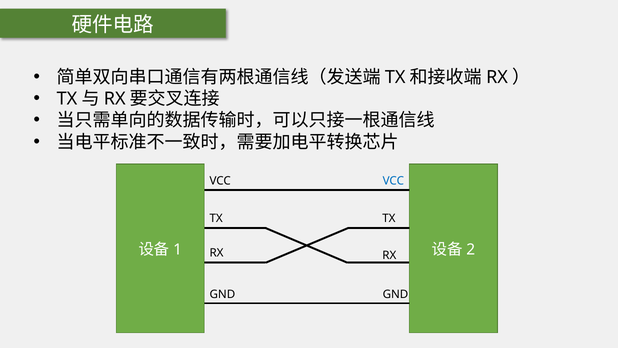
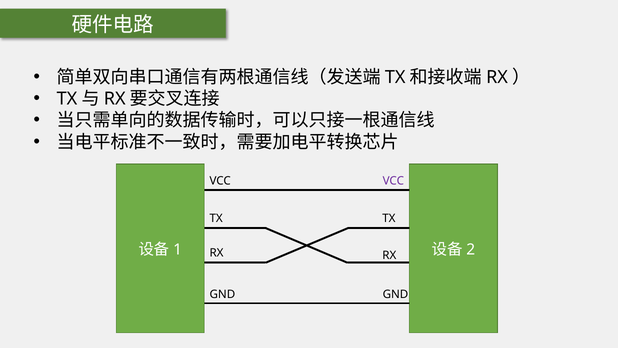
VCC at (393, 181) colour: blue -> purple
